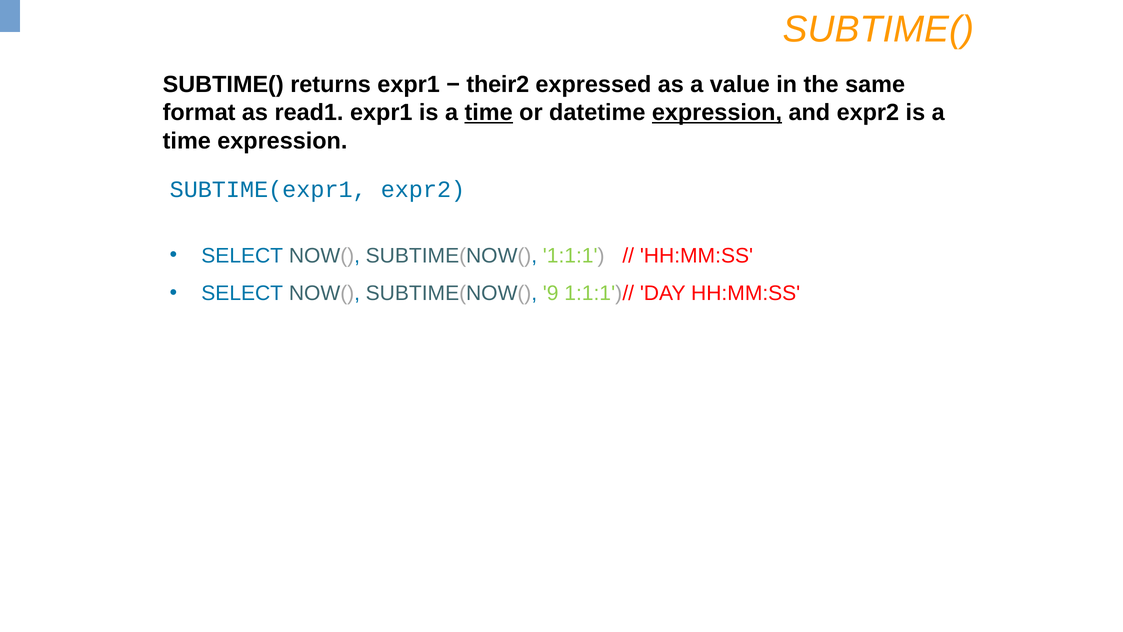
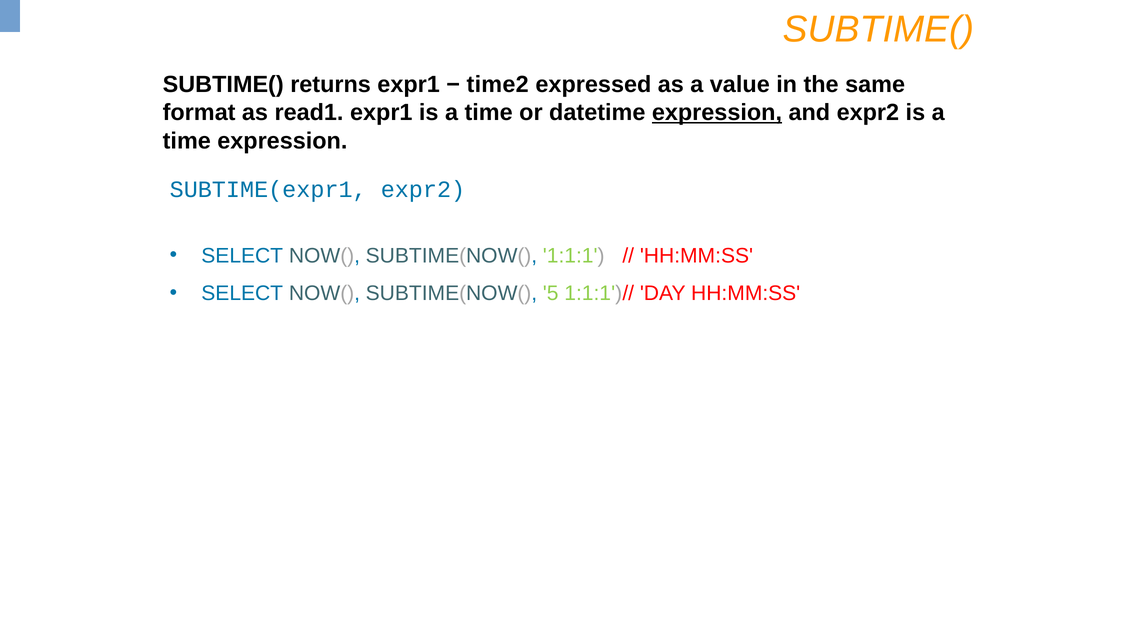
their2: their2 -> time2
time at (489, 113) underline: present -> none
9: 9 -> 5
